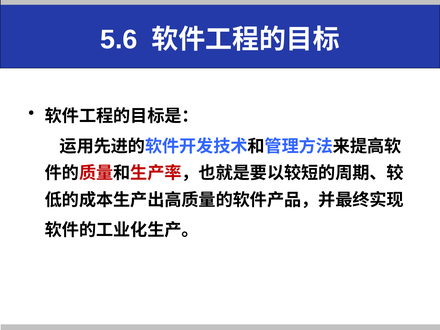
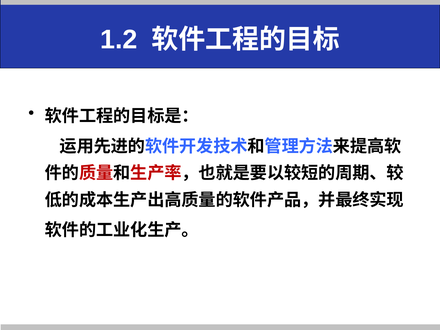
5.6: 5.6 -> 1.2
